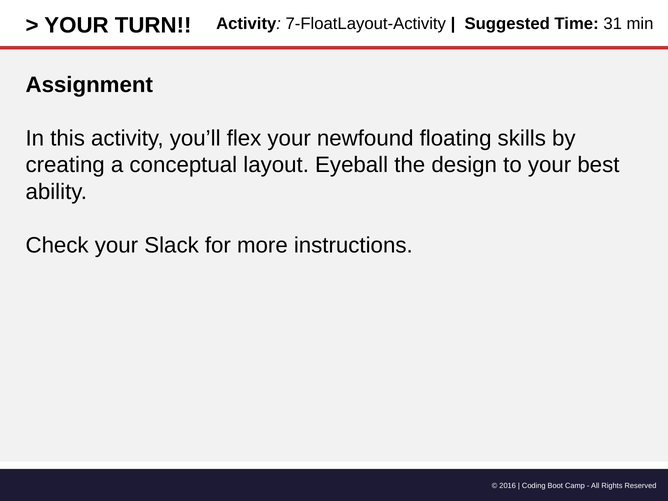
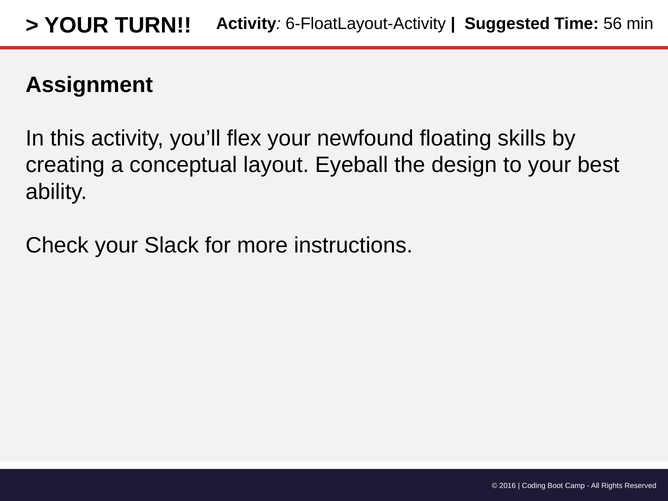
7-FloatLayout-Activity: 7-FloatLayout-Activity -> 6-FloatLayout-Activity
31: 31 -> 56
